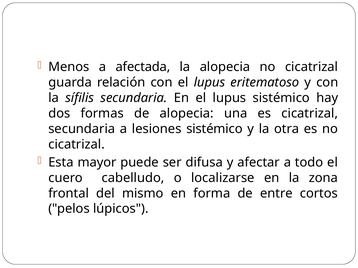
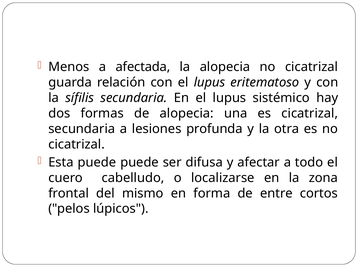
lesiones sistémico: sistémico -> profunda
Esta mayor: mayor -> puede
